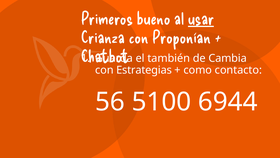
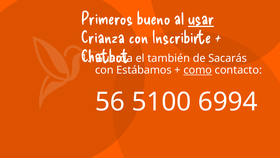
Proponían: Proponían -> Inscribirte
Cambia: Cambia -> Sacarás
Estrategias: Estrategias -> Estábamos
como underline: none -> present
6944: 6944 -> 6994
